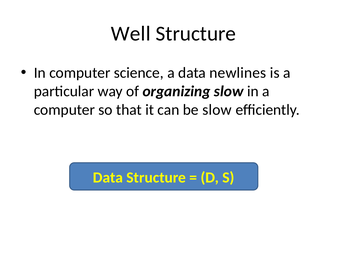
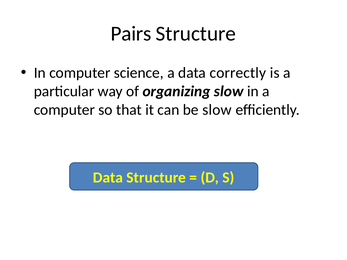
Well: Well -> Pairs
newlines: newlines -> correctly
